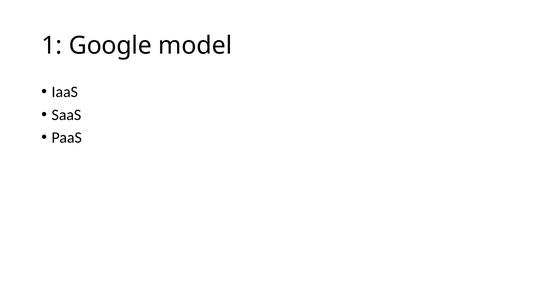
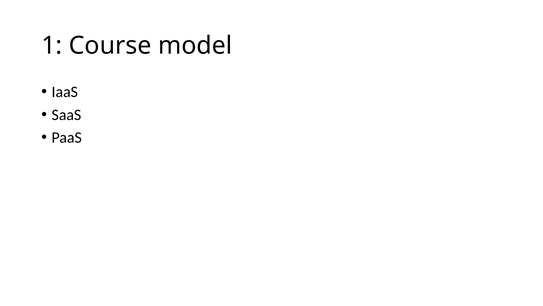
Google: Google -> Course
